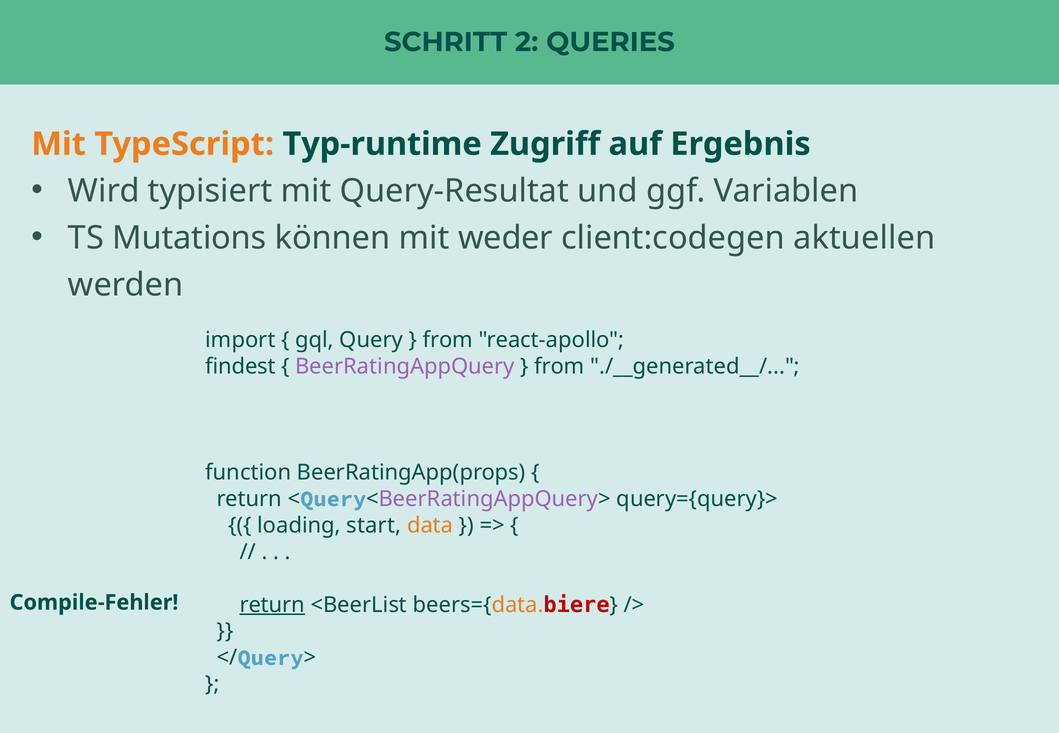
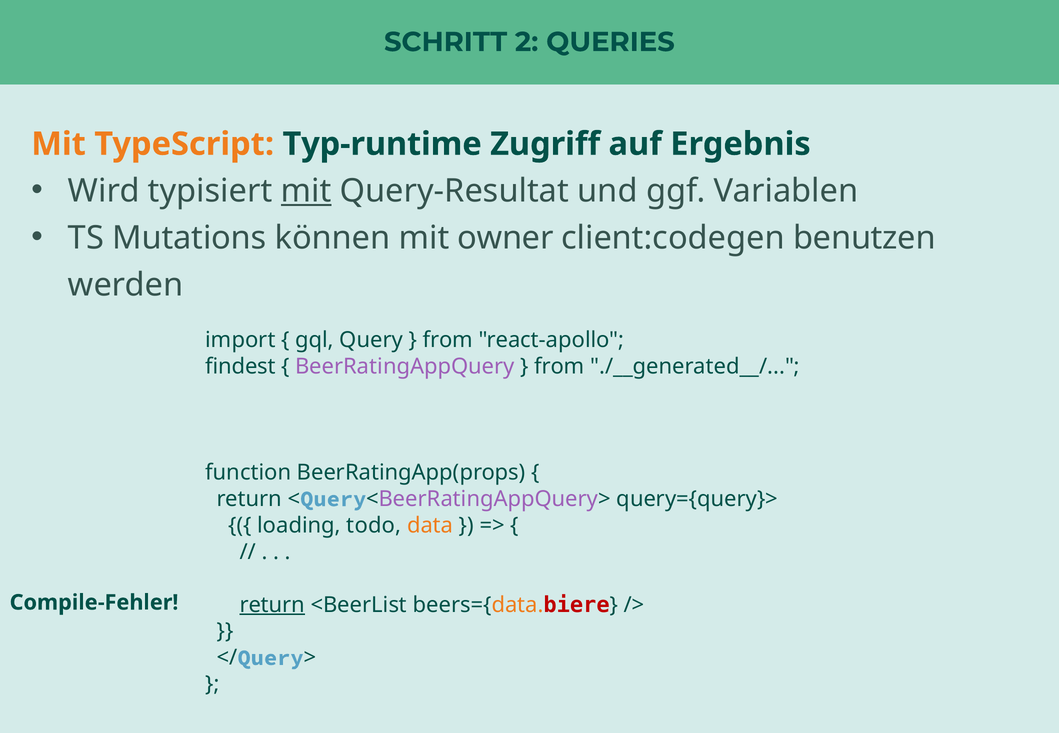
mit at (306, 191) underline: none -> present
weder: weder -> owner
aktuellen: aktuellen -> benutzen
start: start -> todo
